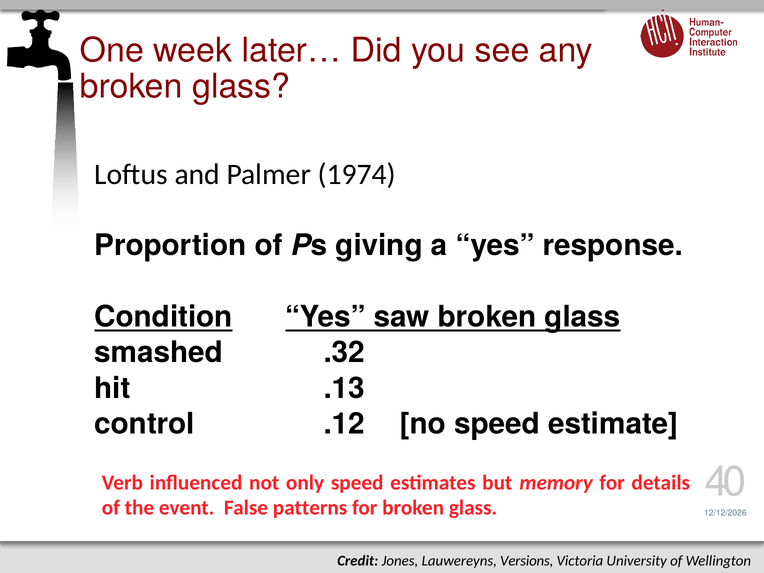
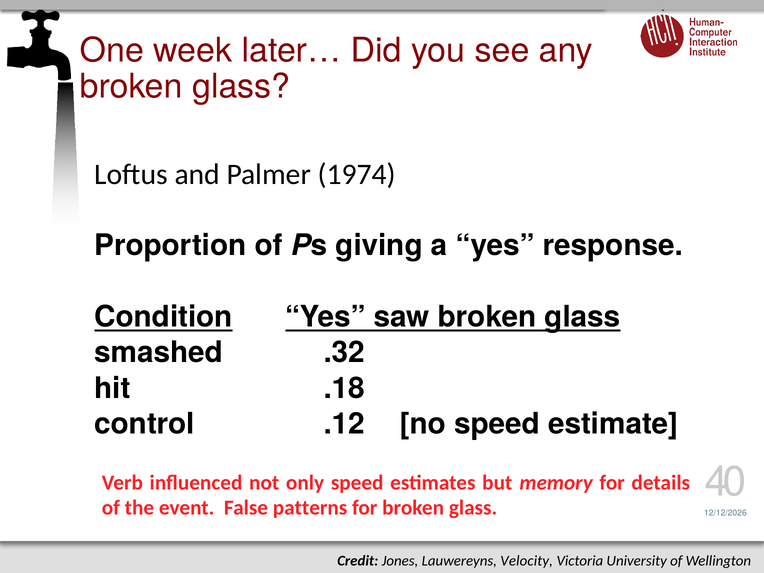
.13: .13 -> .18
Versions: Versions -> Velocity
